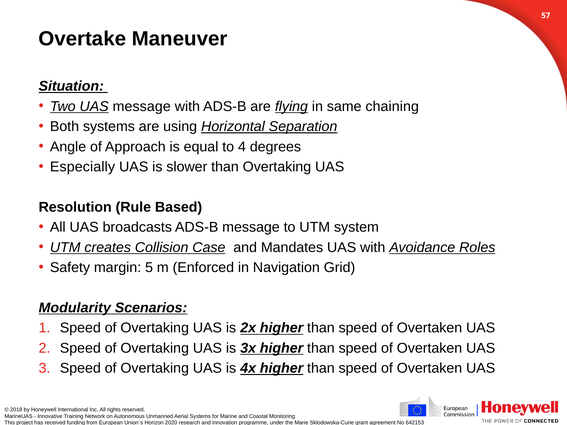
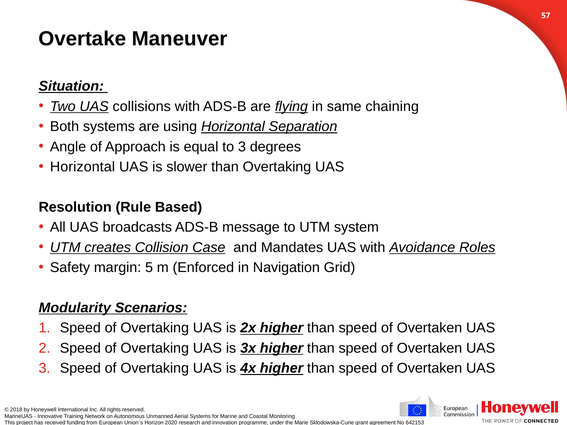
UAS message: message -> collisions
to 4: 4 -> 3
Especially at (83, 167): Especially -> Horizontal
